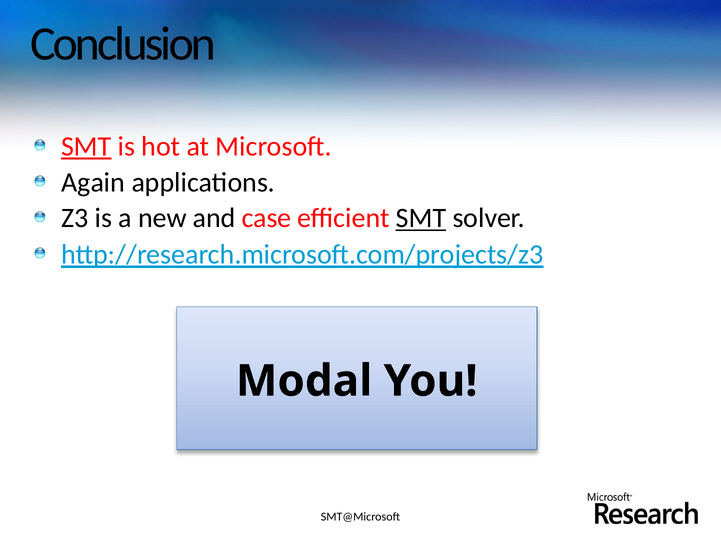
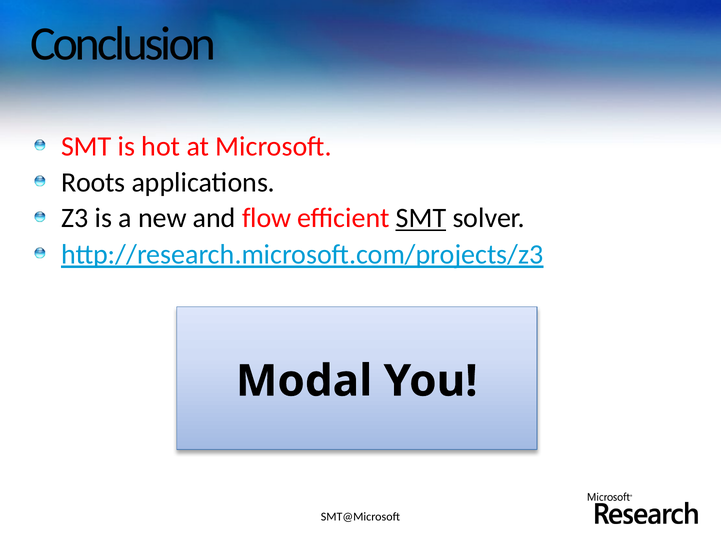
SMT at (86, 146) underline: present -> none
Again: Again -> Roots
case: case -> flow
